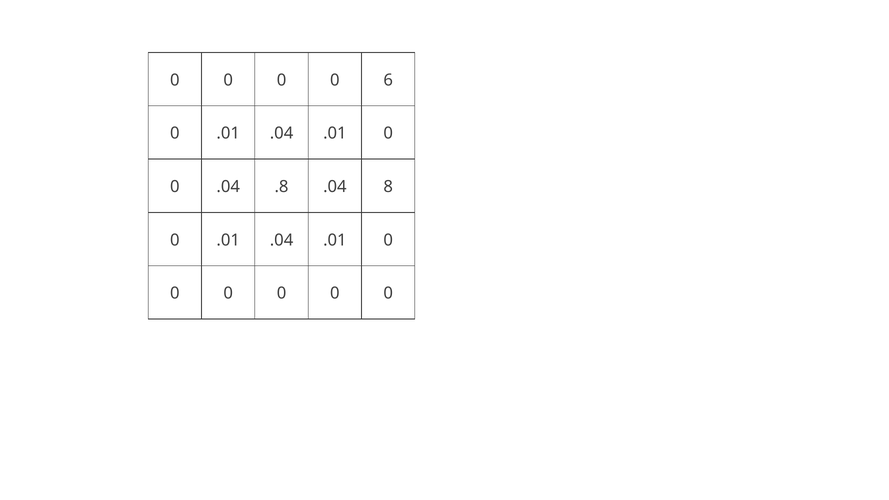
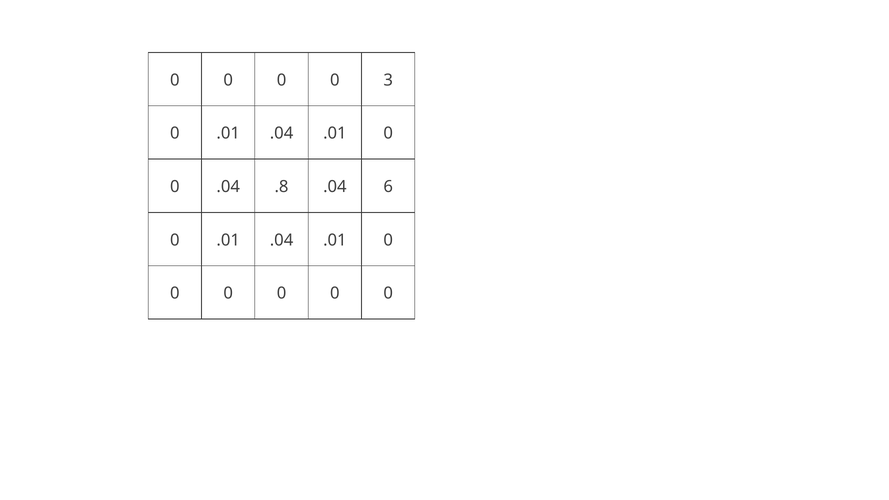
6: 6 -> 3
8: 8 -> 6
